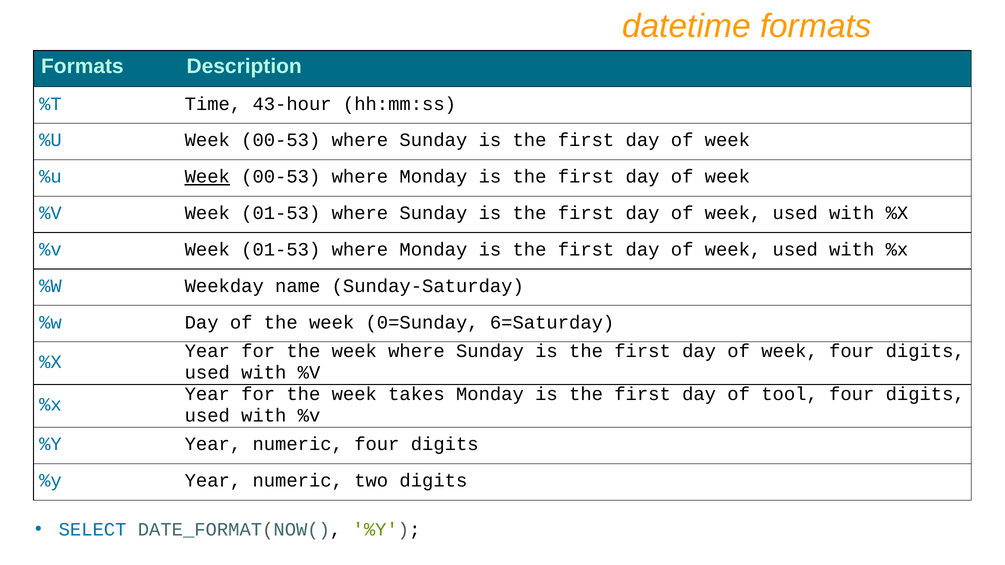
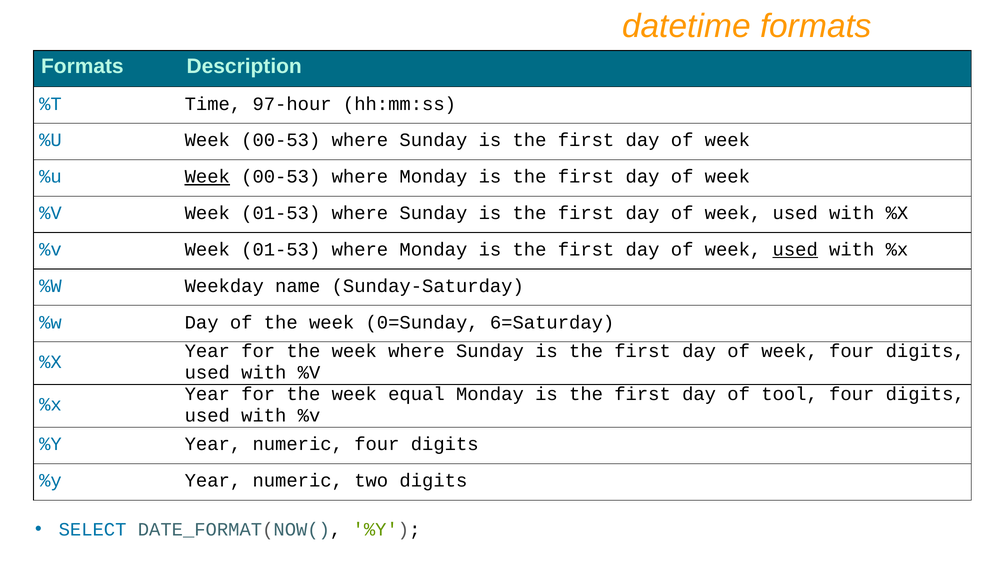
43-hour: 43-hour -> 97-hour
used at (795, 250) underline: none -> present
takes: takes -> equal
